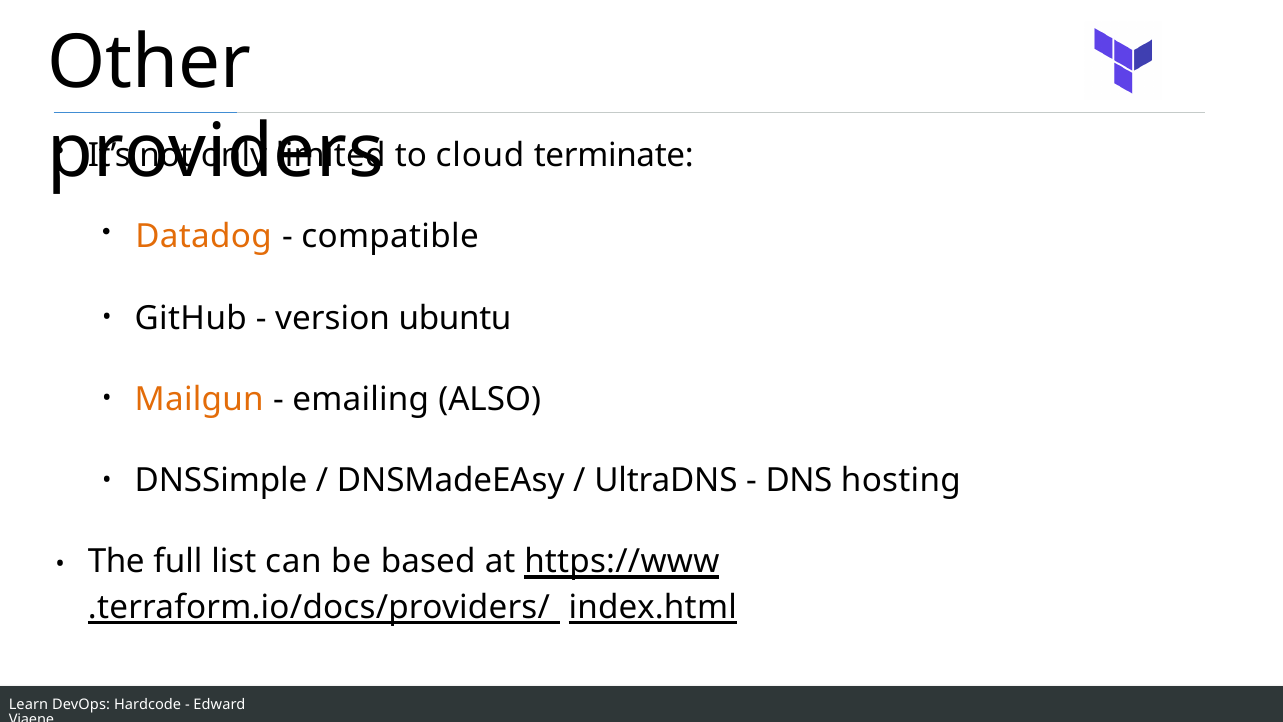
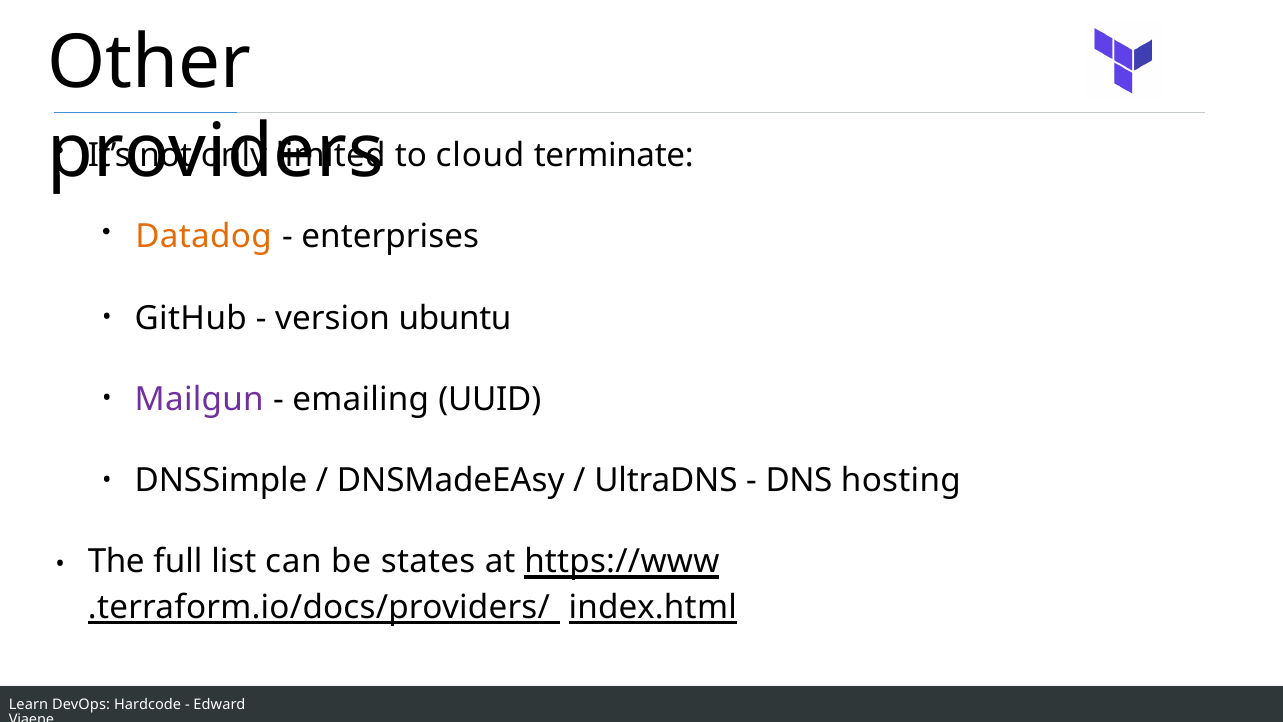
compatible: compatible -> enterprises
Mailgun colour: orange -> purple
ALSO: ALSO -> UUID
based: based -> states
